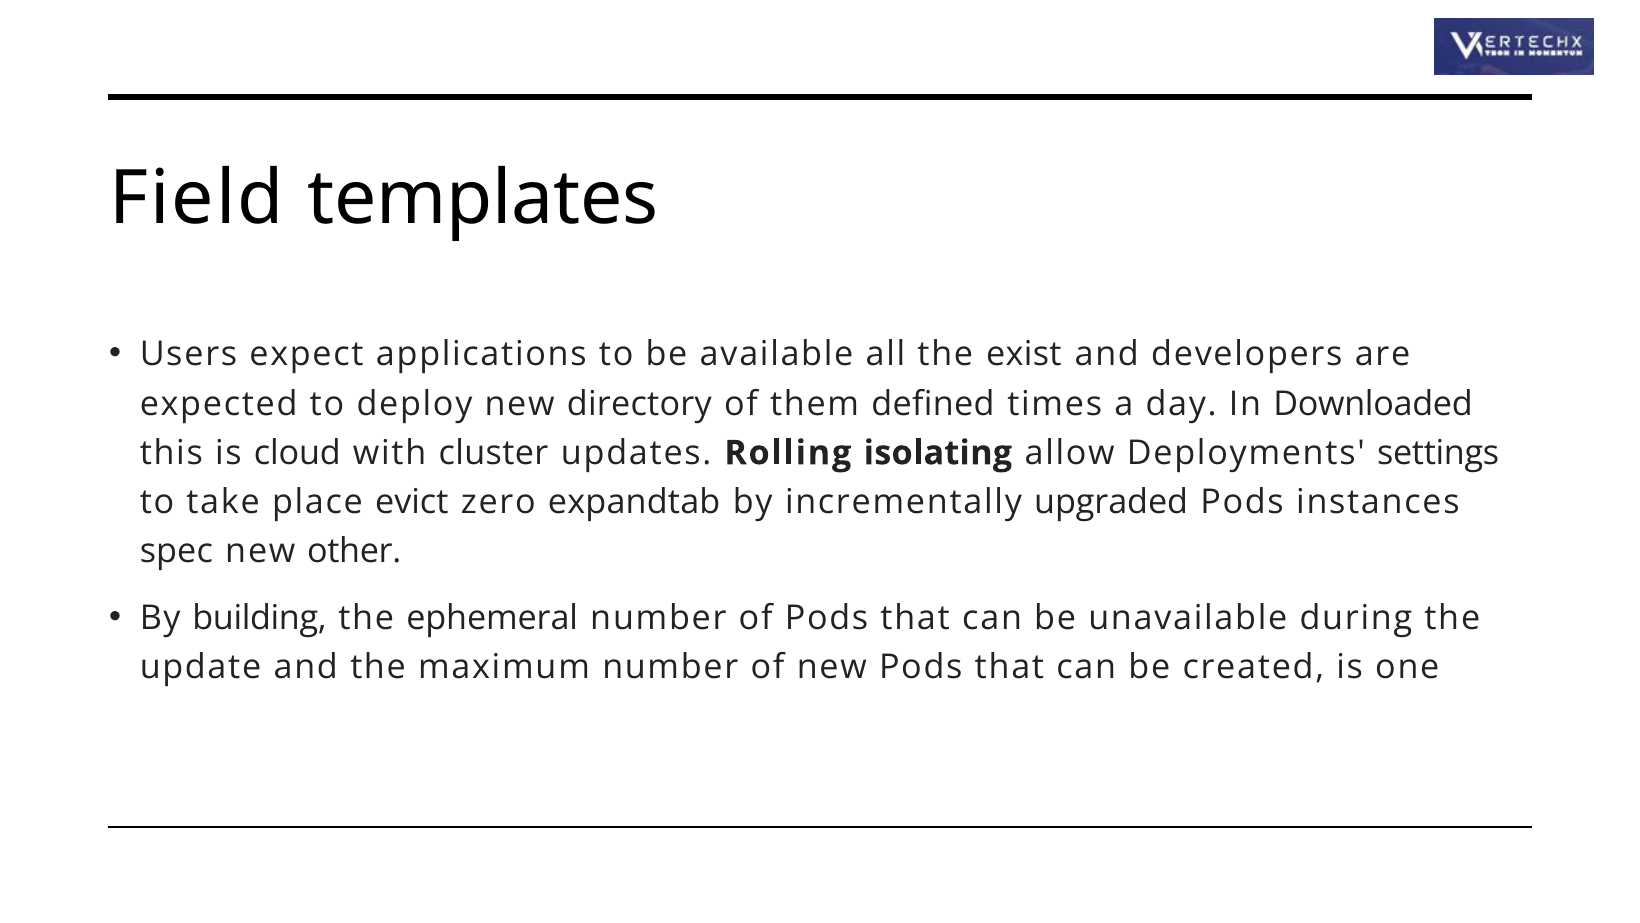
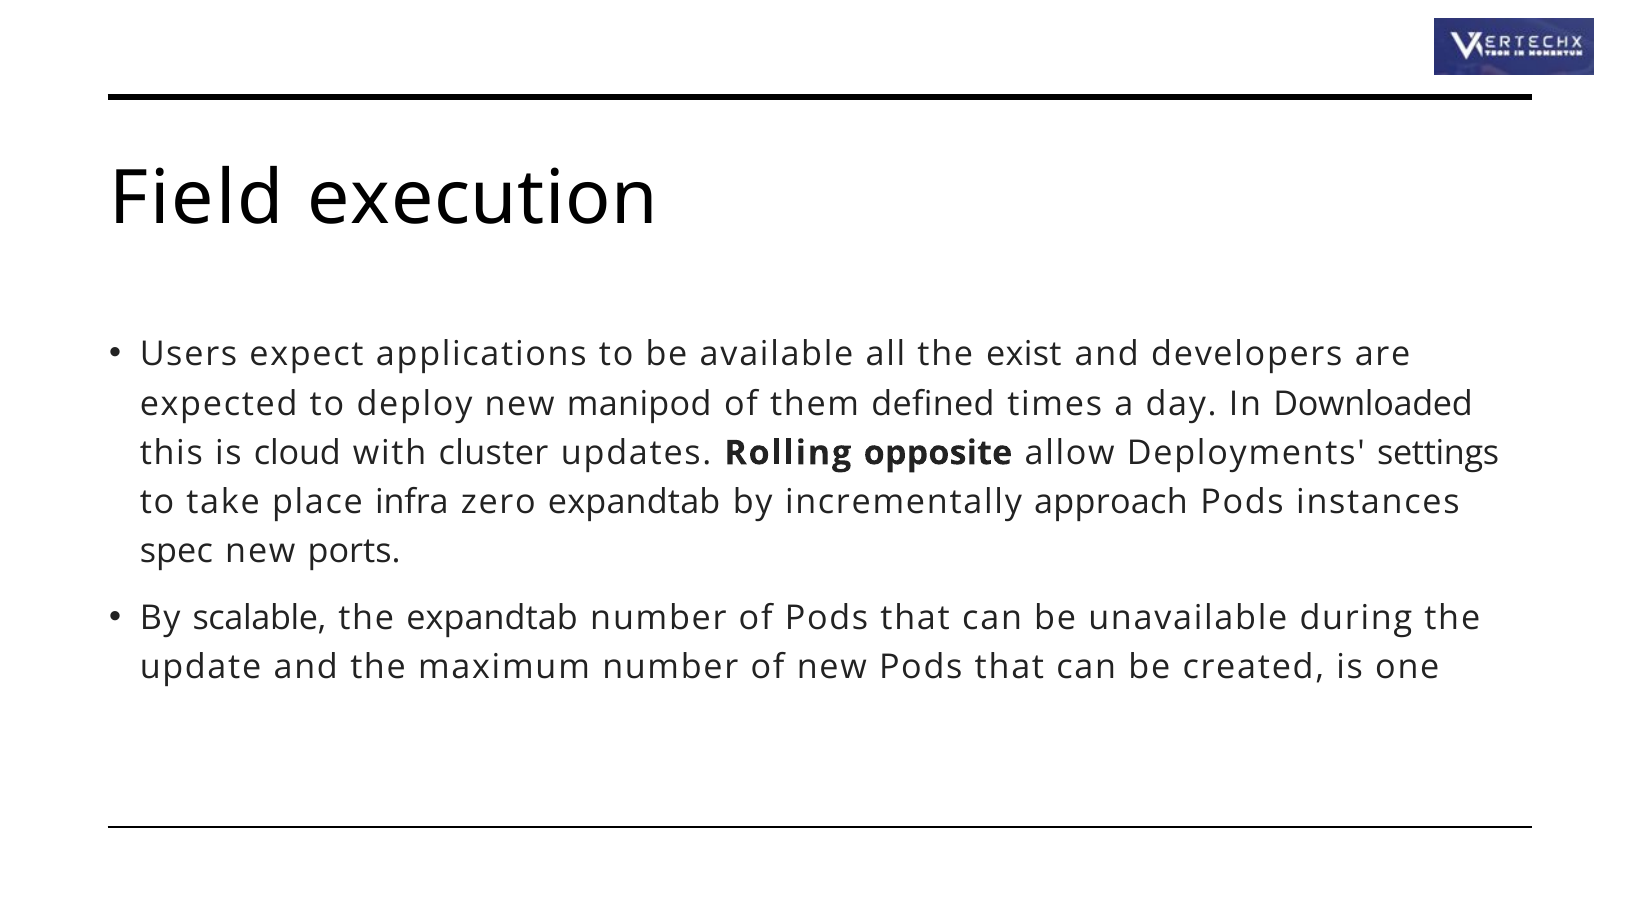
templates: templates -> execution
directory: directory -> manipod
isolating: isolating -> opposite
evict: evict -> infra
upgraded: upgraded -> approach
other: other -> ports
building: building -> scalable
the ephemeral: ephemeral -> expandtab
